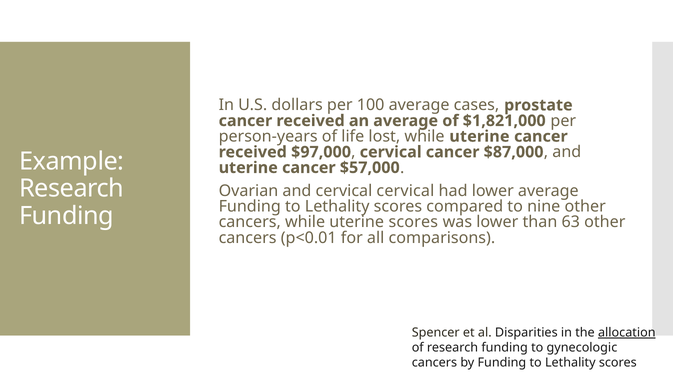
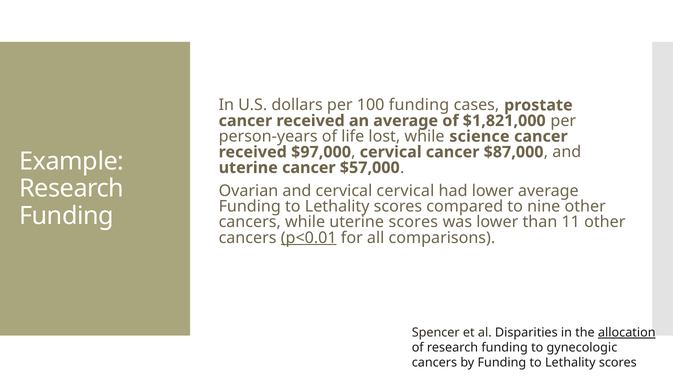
100 average: average -> funding
lost while uterine: uterine -> science
63: 63 -> 11
p<0.01 underline: none -> present
